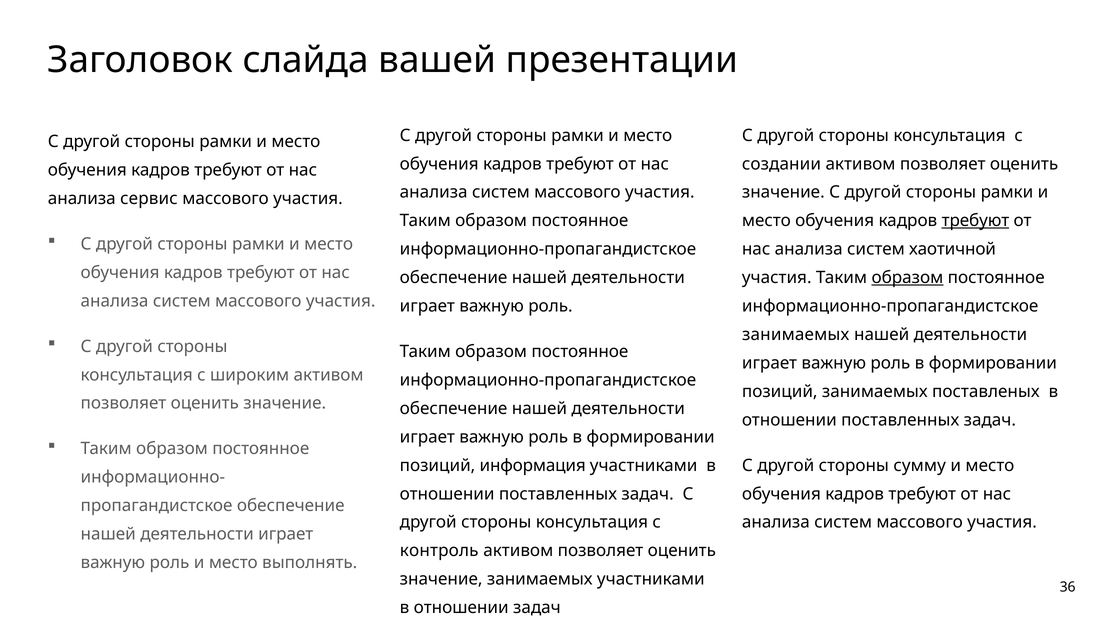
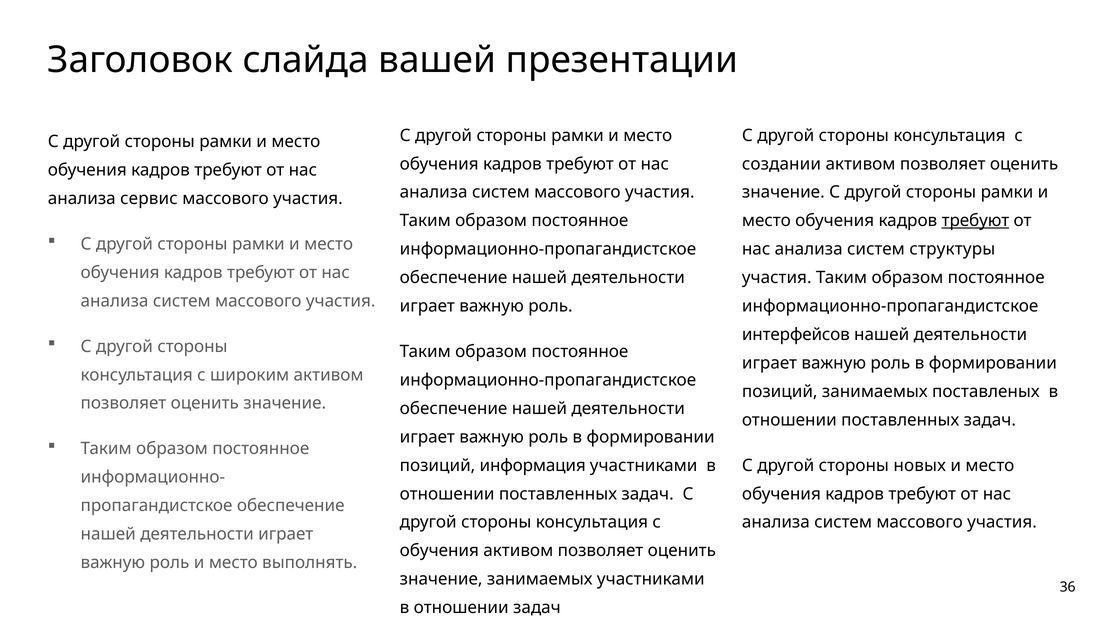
хаотичной: хаотичной -> структуры
образом at (907, 278) underline: present -> none
занимаемых at (796, 335): занимаемых -> интерфейсов
сумму: сумму -> новых
контроль at (439, 551): контроль -> обучения
